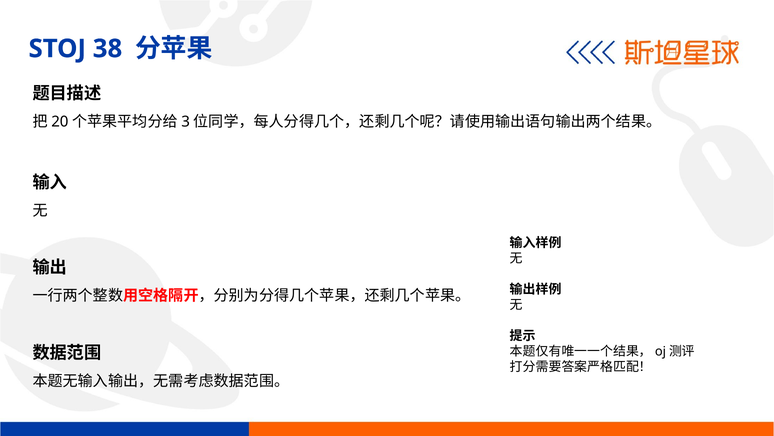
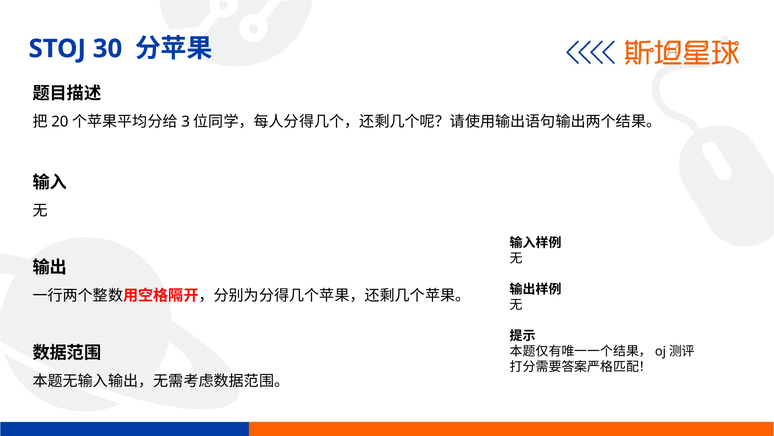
38: 38 -> 30
